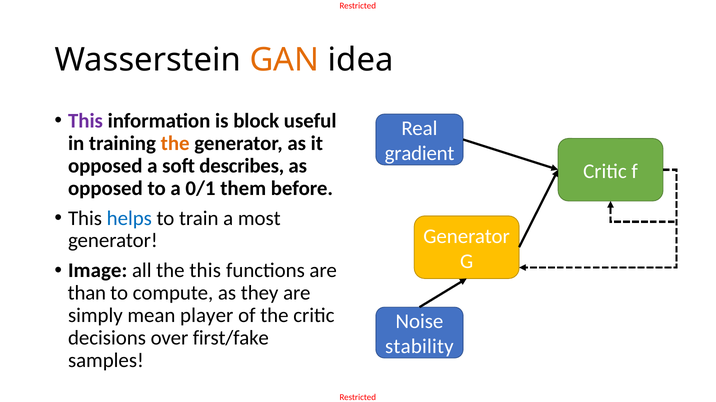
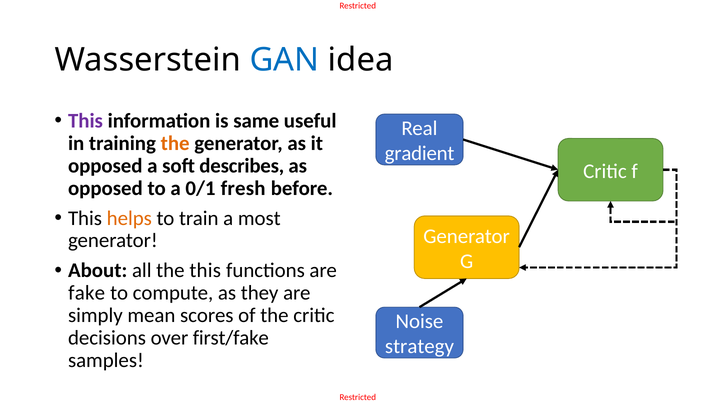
GAN colour: orange -> blue
block: block -> same
them: them -> fresh
helps colour: blue -> orange
Image: Image -> About
than: than -> fake
player: player -> scores
stability: stability -> strategy
